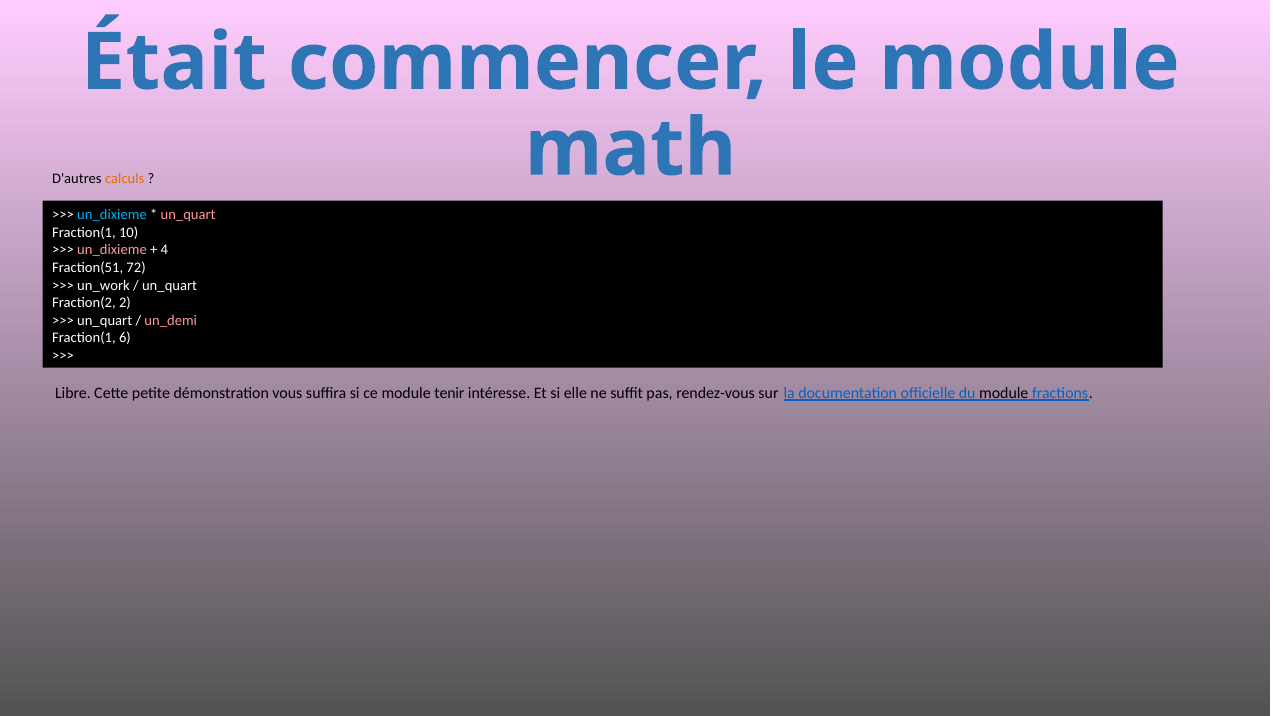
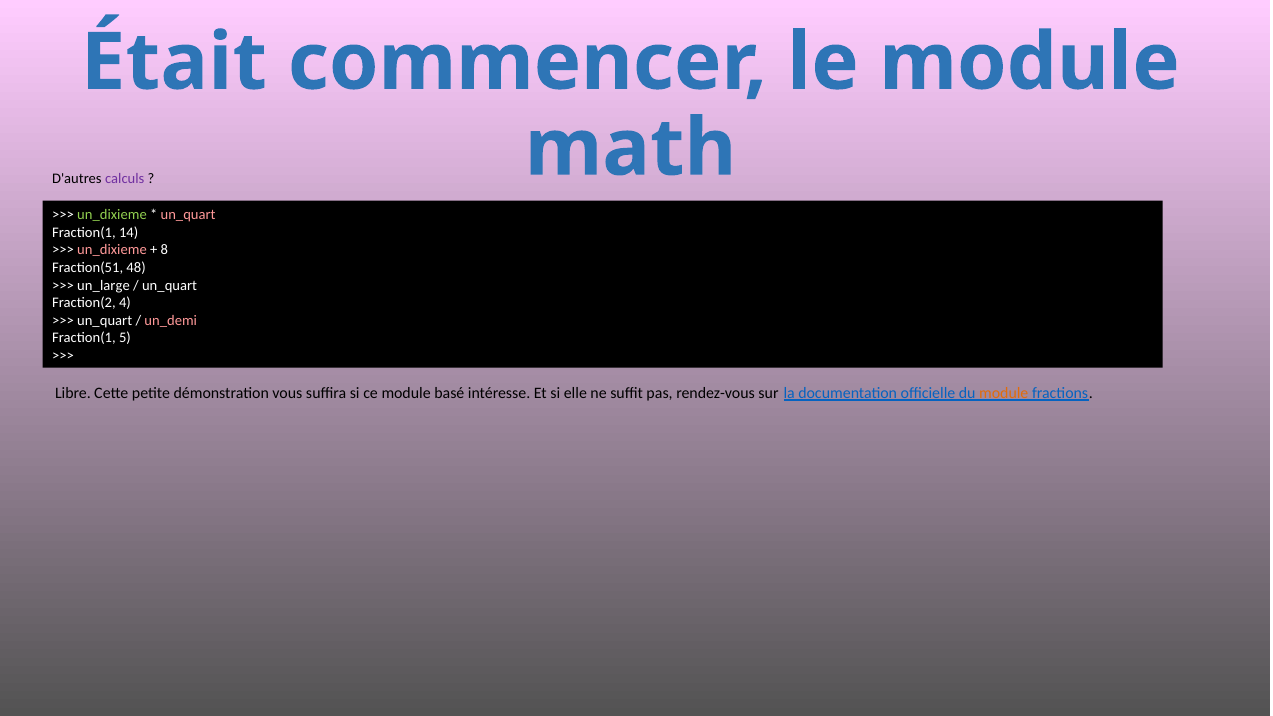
calculs colour: orange -> purple
un_dixieme at (112, 215) colour: light blue -> light green
10: 10 -> 14
4: 4 -> 8
72: 72 -> 48
un_work: un_work -> un_large
2: 2 -> 4
6: 6 -> 5
tenir: tenir -> basé
module at (1004, 393) colour: black -> orange
